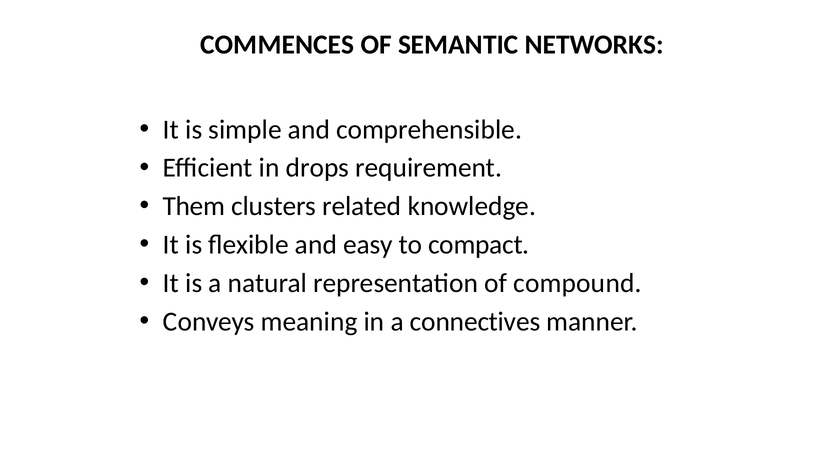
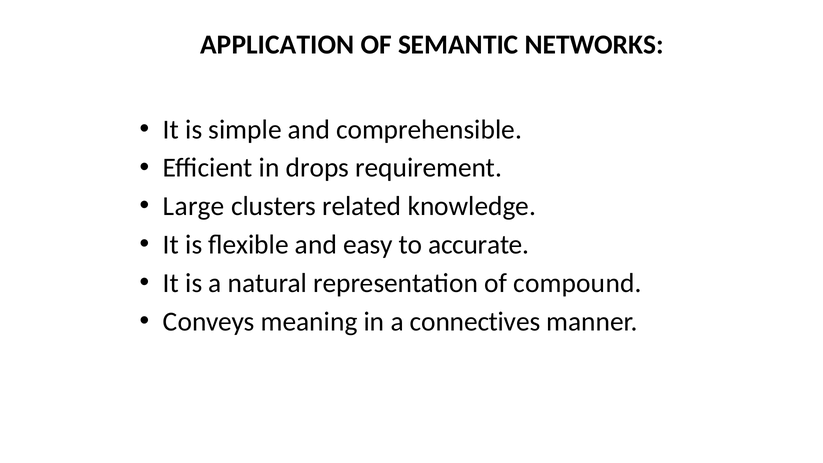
COMMENCES: COMMENCES -> APPLICATION
Them: Them -> Large
compact: compact -> accurate
